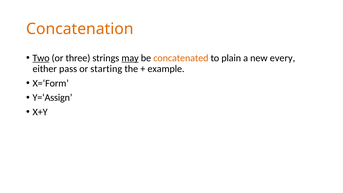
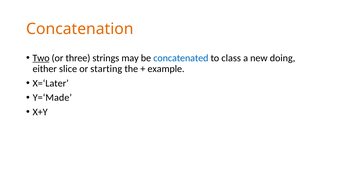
may underline: present -> none
concatenated colour: orange -> blue
plain: plain -> class
every: every -> doing
pass: pass -> slice
X=‘Form: X=‘Form -> X=‘Later
Y=‘Assign: Y=‘Assign -> Y=‘Made
